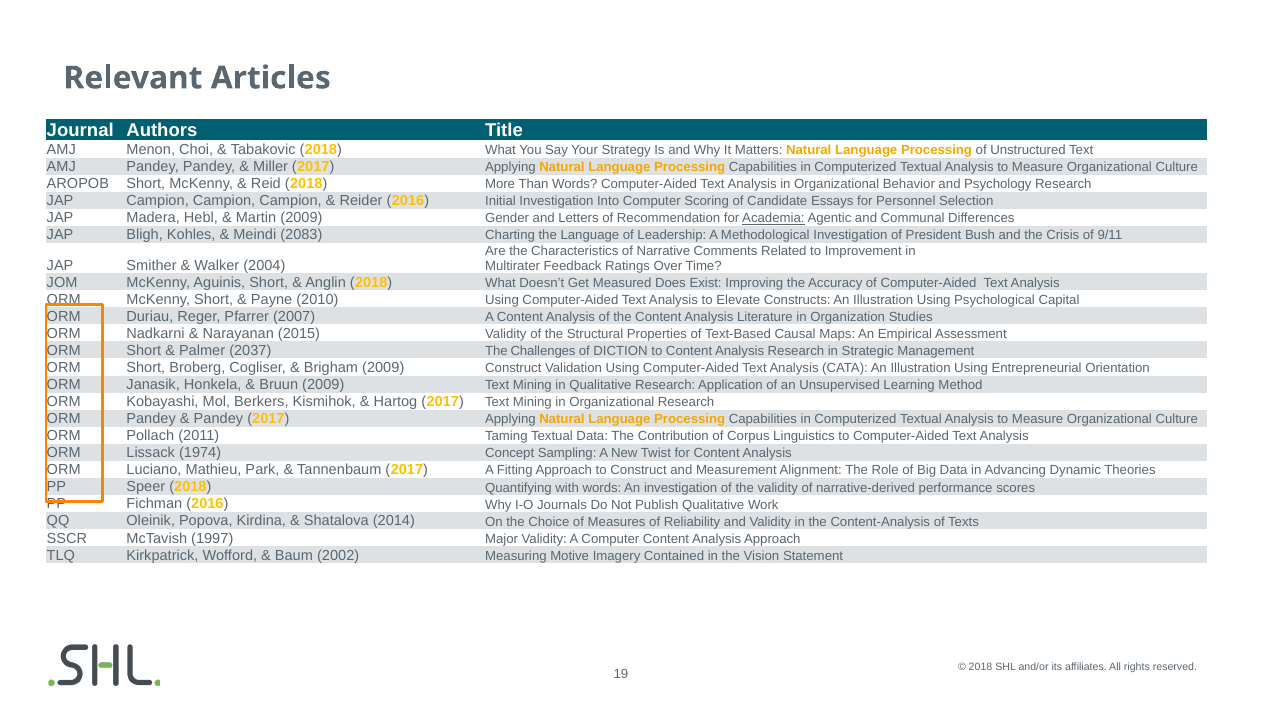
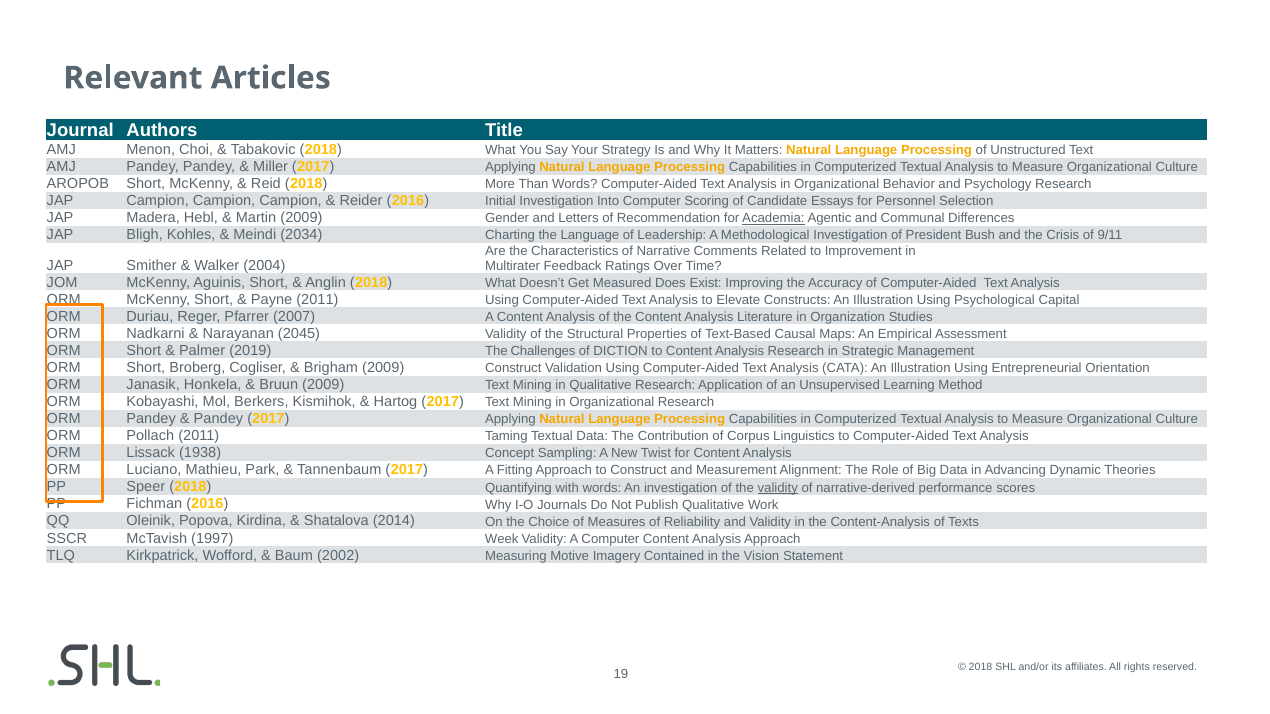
2083: 2083 -> 2034
Payne 2010: 2010 -> 2011
2015: 2015 -> 2045
2037: 2037 -> 2019
1974: 1974 -> 1938
validity at (778, 488) underline: none -> present
Major: Major -> Week
